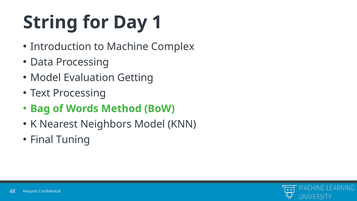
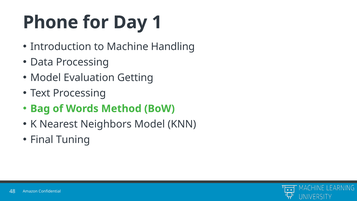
String: String -> Phone
Complex: Complex -> Handling
